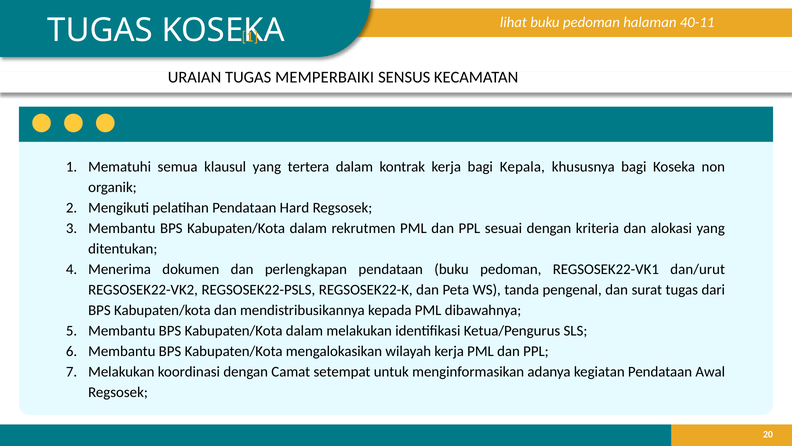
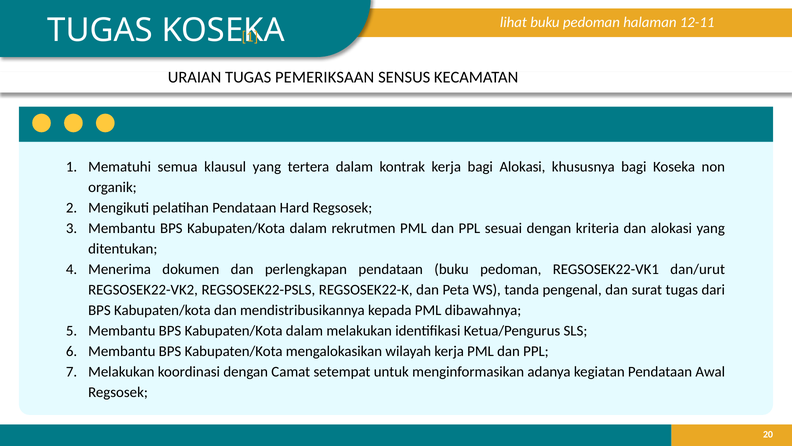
40-11: 40-11 -> 12-11
MEMPERBAIKI: MEMPERBAIKI -> PEMERIKSAAN
bagi Kepala: Kepala -> Alokasi
